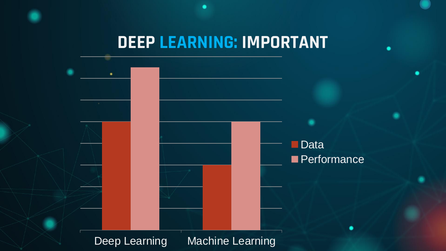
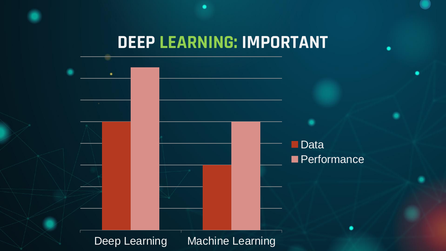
LEARNING at (199, 42) colour: light blue -> light green
